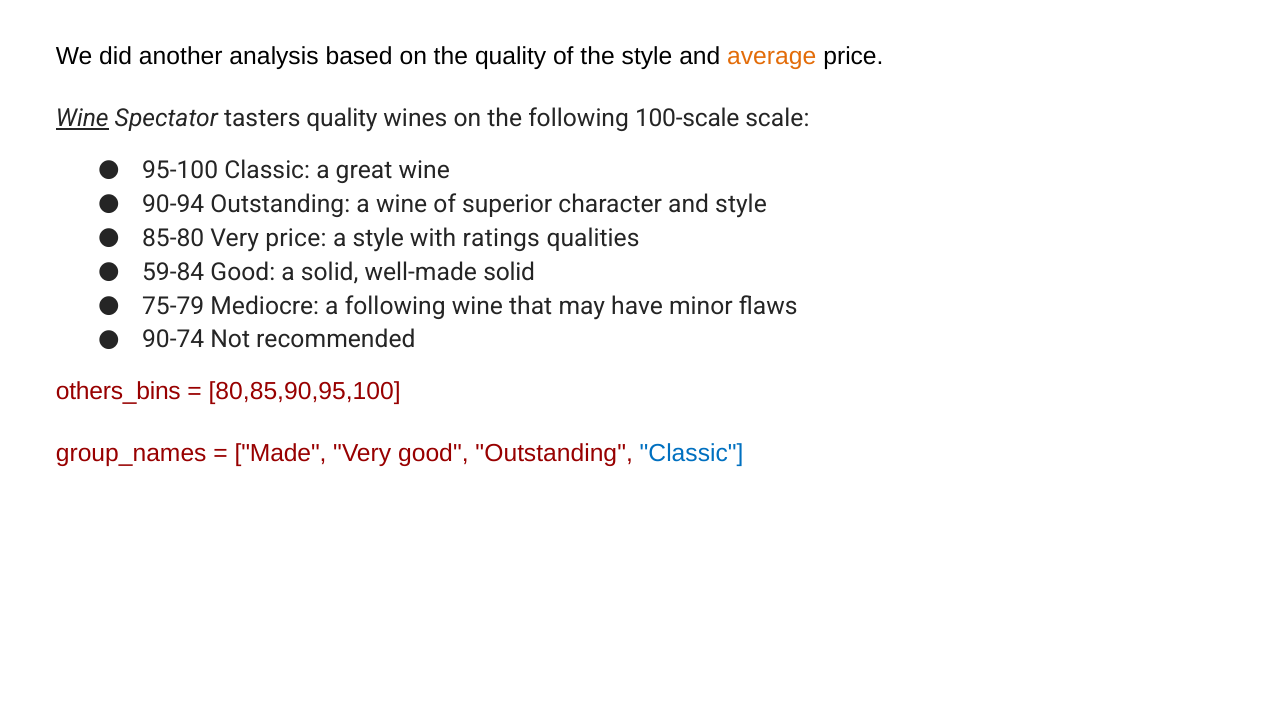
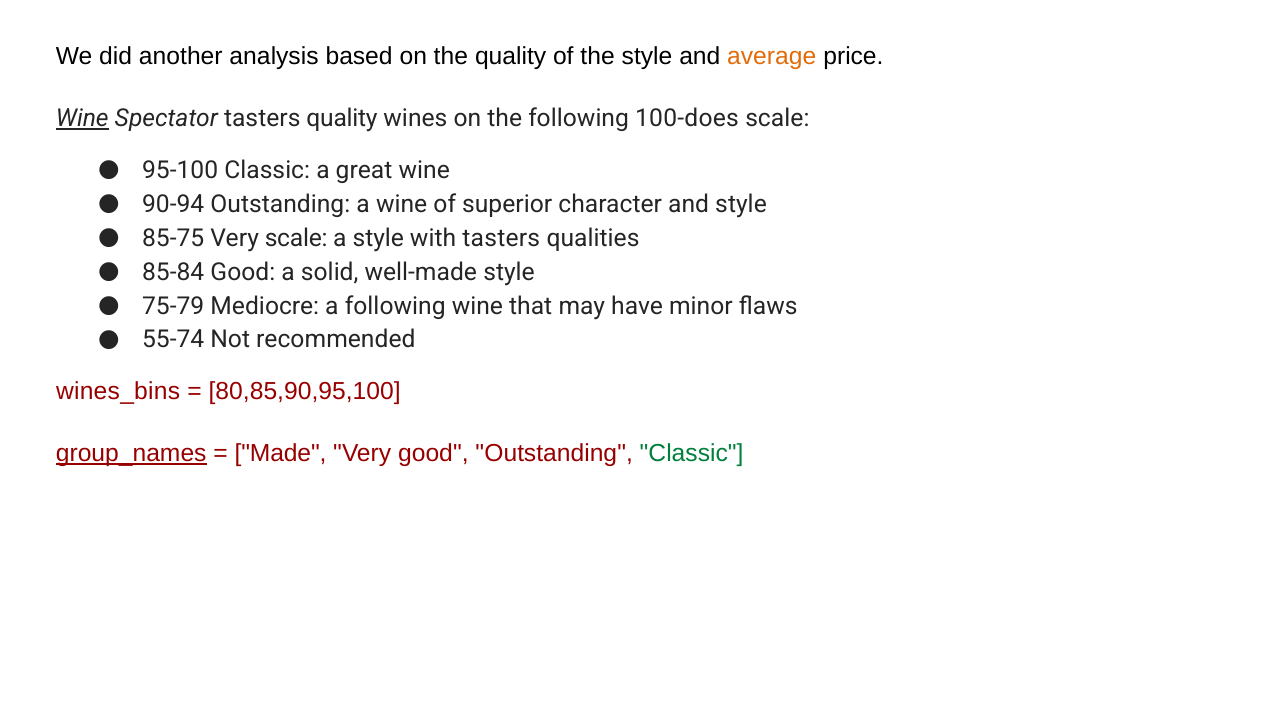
100-scale: 100-scale -> 100-does
85-80: 85-80 -> 85-75
Very price: price -> scale
with ratings: ratings -> tasters
59-84: 59-84 -> 85-84
well-made solid: solid -> style
90-74: 90-74 -> 55-74
others_bins: others_bins -> wines_bins
group_names underline: none -> present
Classic at (692, 454) colour: blue -> green
